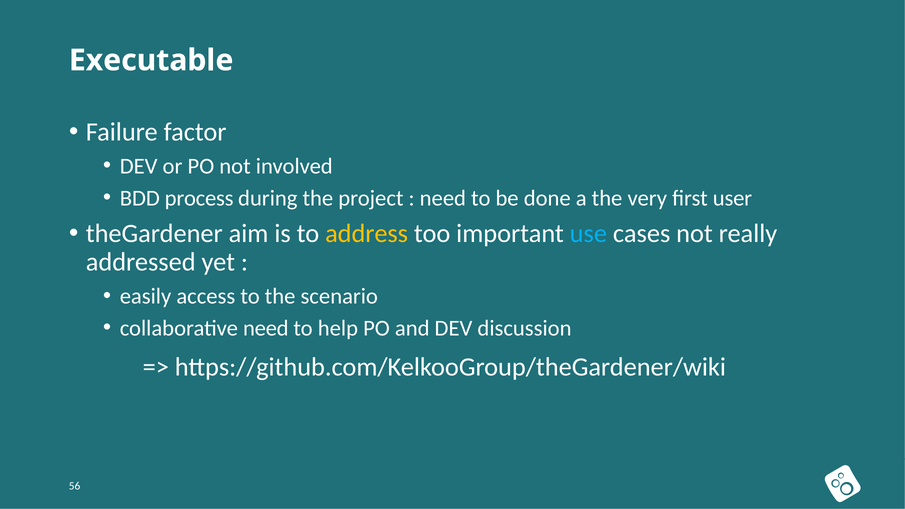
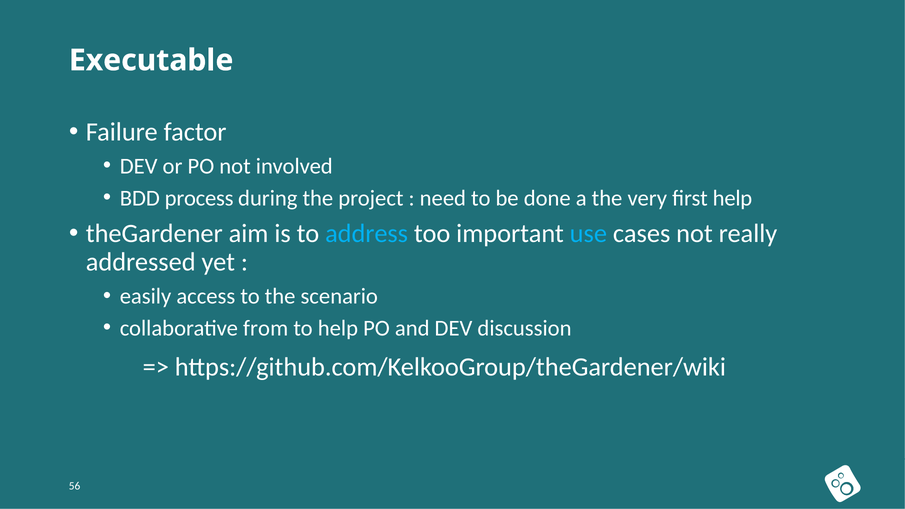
first user: user -> help
address colour: yellow -> light blue
collaborative need: need -> from
